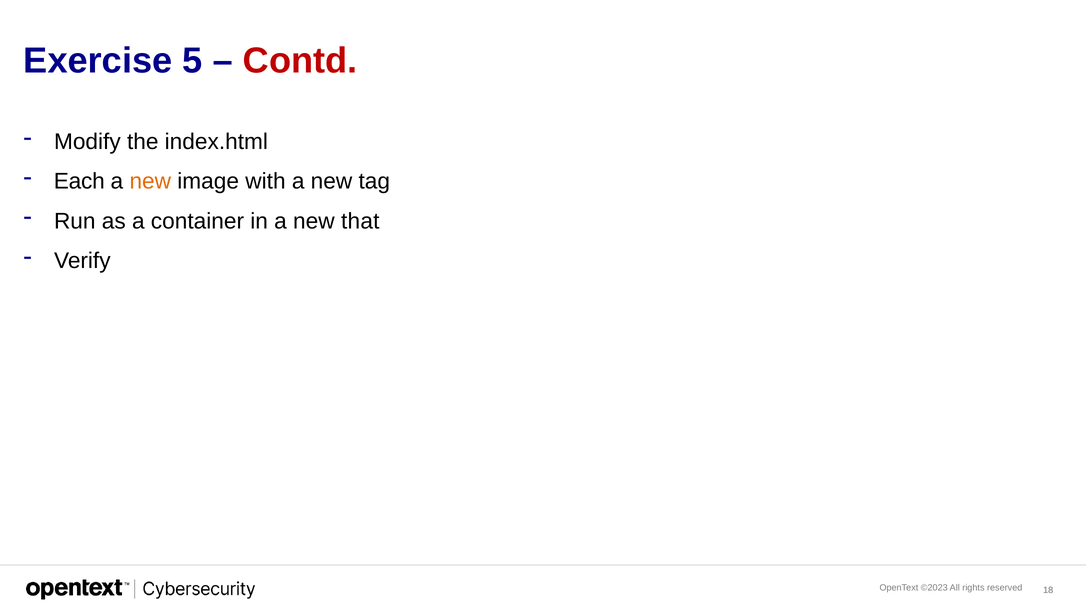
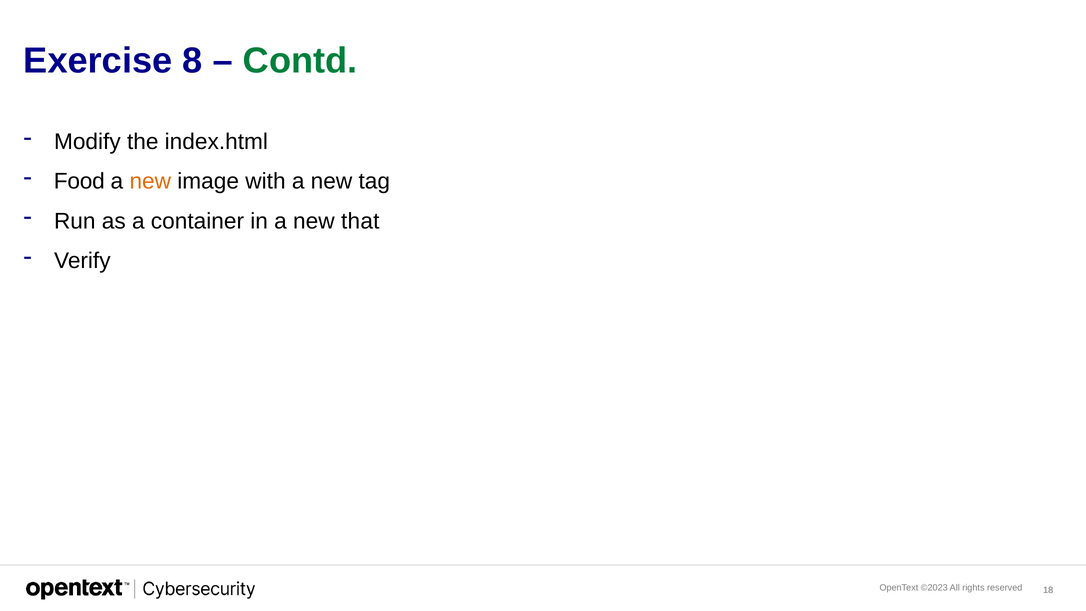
5: 5 -> 8
Contd colour: red -> green
Each: Each -> Food
